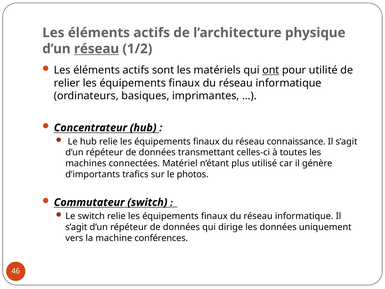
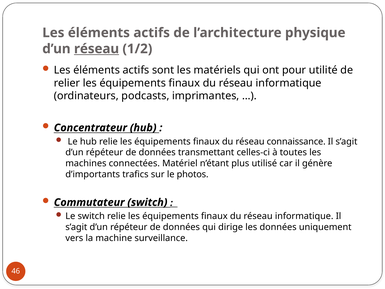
ont underline: present -> none
basiques: basiques -> podcasts
conférences: conférences -> surveillance
